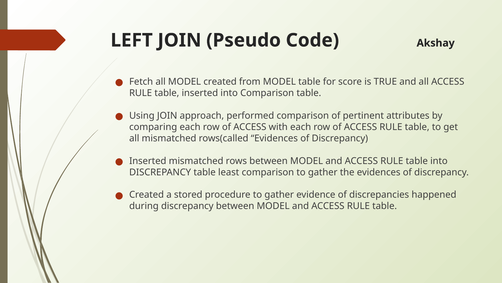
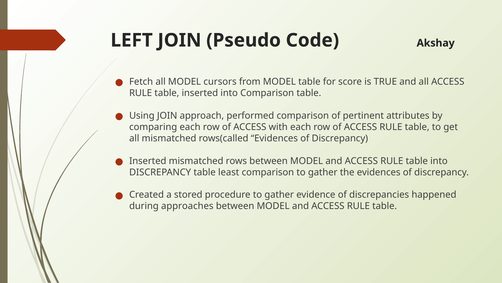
MODEL created: created -> cursors
during discrepancy: discrepancy -> approaches
